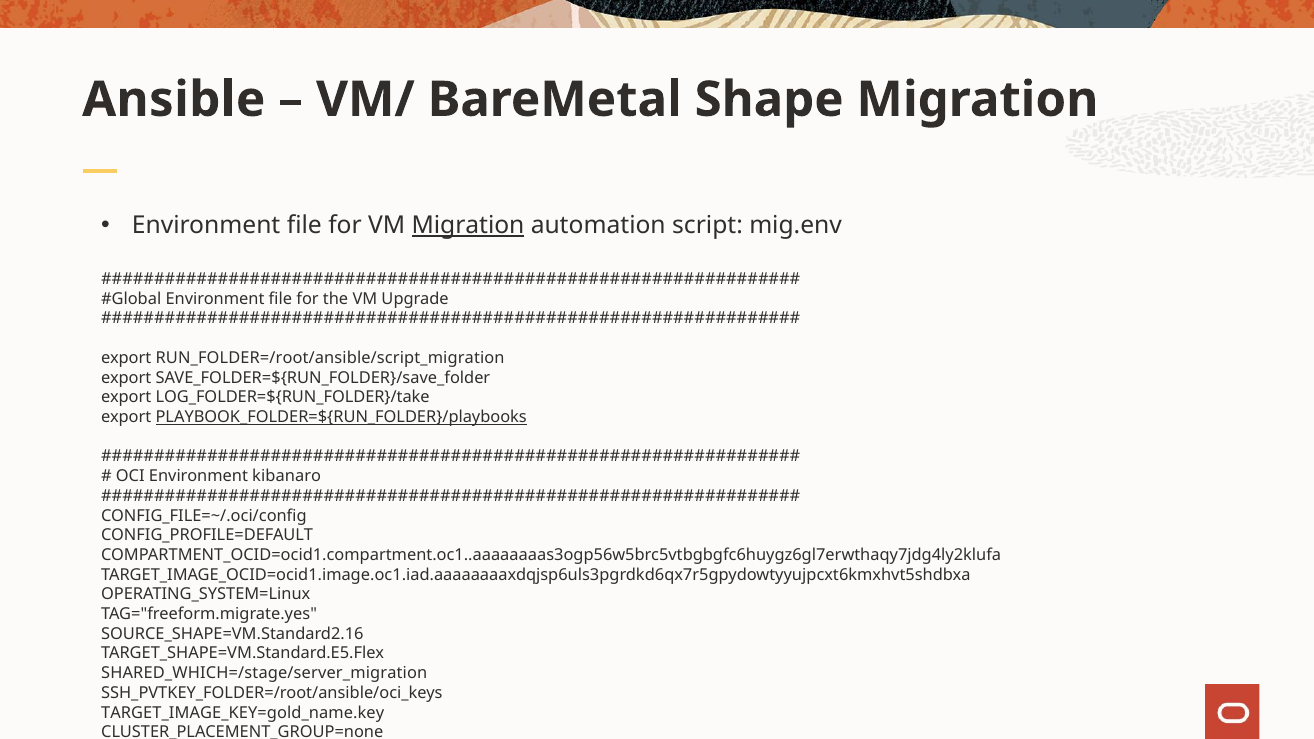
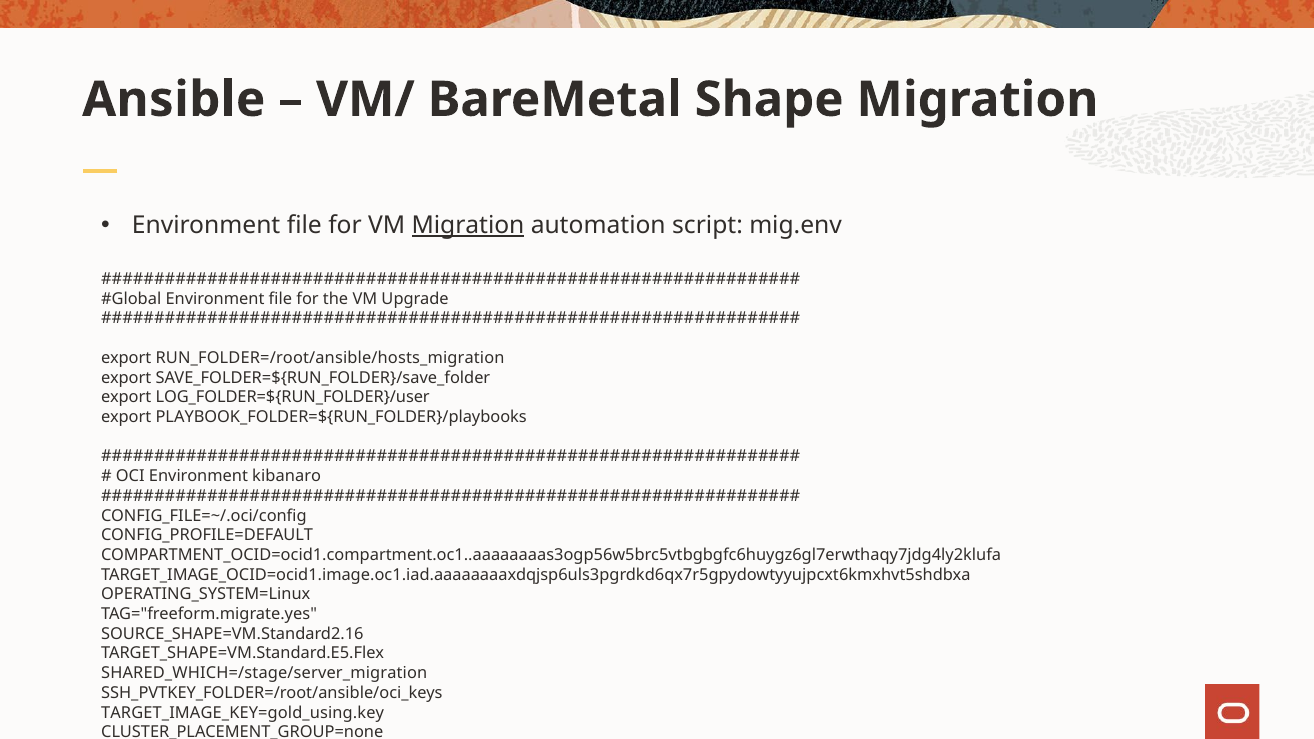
RUN_FOLDER=/root/ansible/script_migration: RUN_FOLDER=/root/ansible/script_migration -> RUN_FOLDER=/root/ansible/hosts_migration
LOG_FOLDER=${RUN_FOLDER}/take: LOG_FOLDER=${RUN_FOLDER}/take -> LOG_FOLDER=${RUN_FOLDER}/user
PLAYBOOK_FOLDER=${RUN_FOLDER}/playbooks underline: present -> none
TARGET_IMAGE_KEY=gold_name.key: TARGET_IMAGE_KEY=gold_name.key -> TARGET_IMAGE_KEY=gold_using.key
